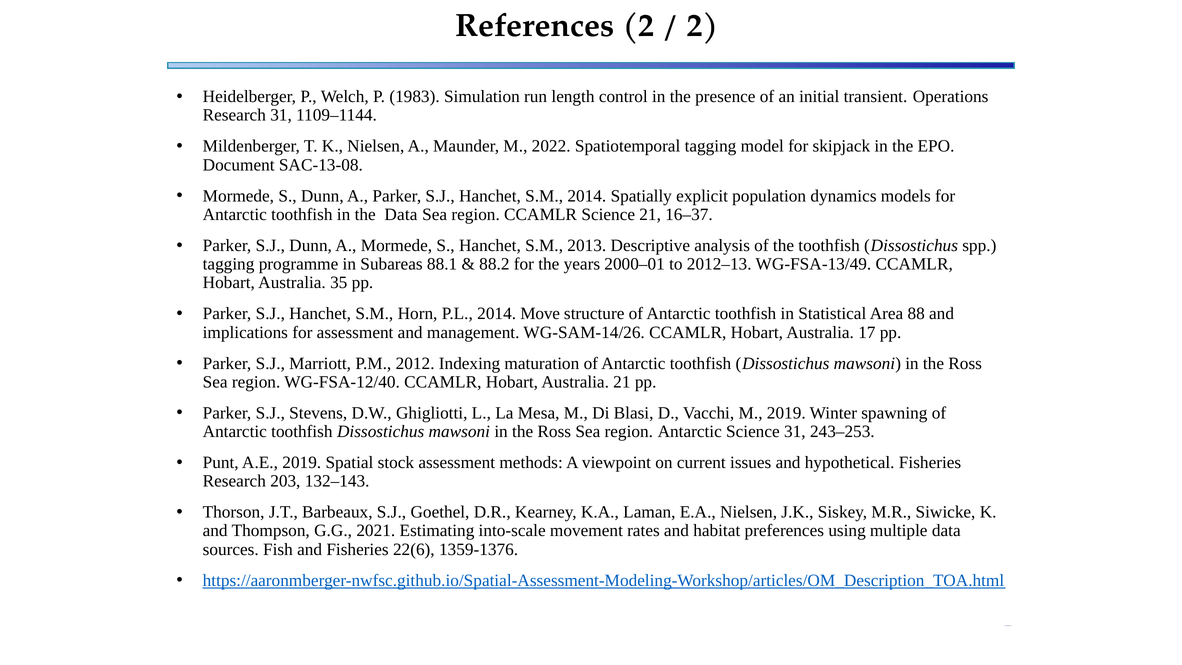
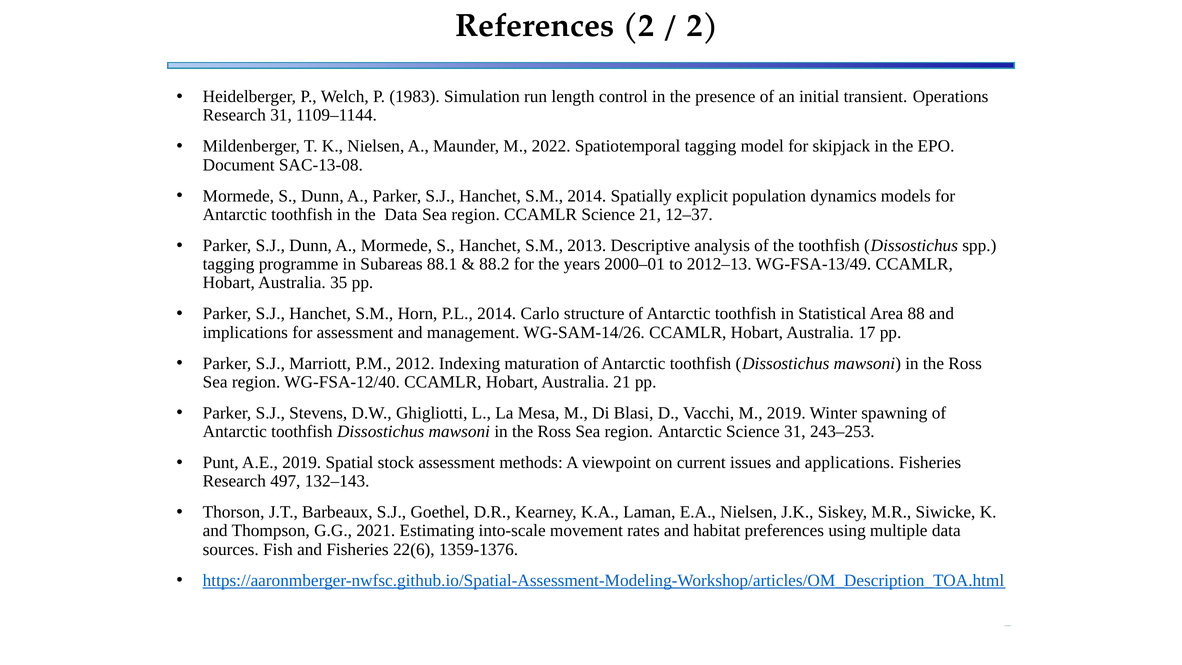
16–37: 16–37 -> 12–37
Move: Move -> Carlo
hypothetical: hypothetical -> applications
203: 203 -> 497
